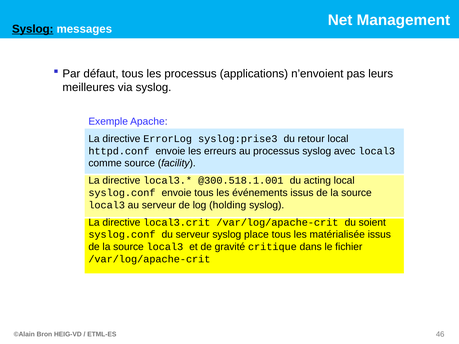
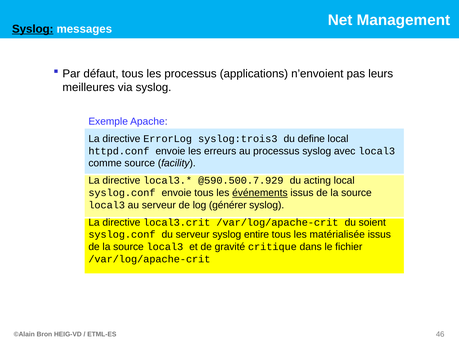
syslog:prise3: syslog:prise3 -> syslog:trois3
retour: retour -> define
@300.518.1.001: @300.518.1.001 -> @590.500.7.929
événements underline: none -> present
holding: holding -> générer
place: place -> entire
